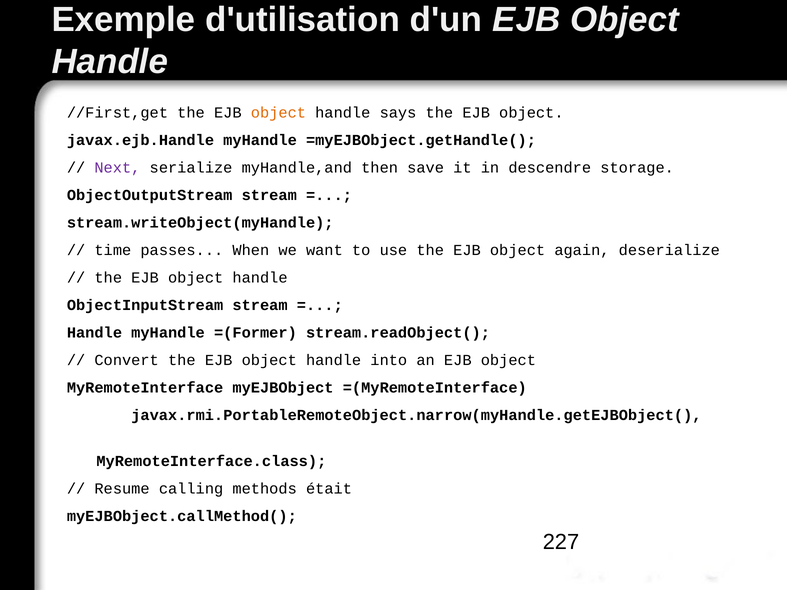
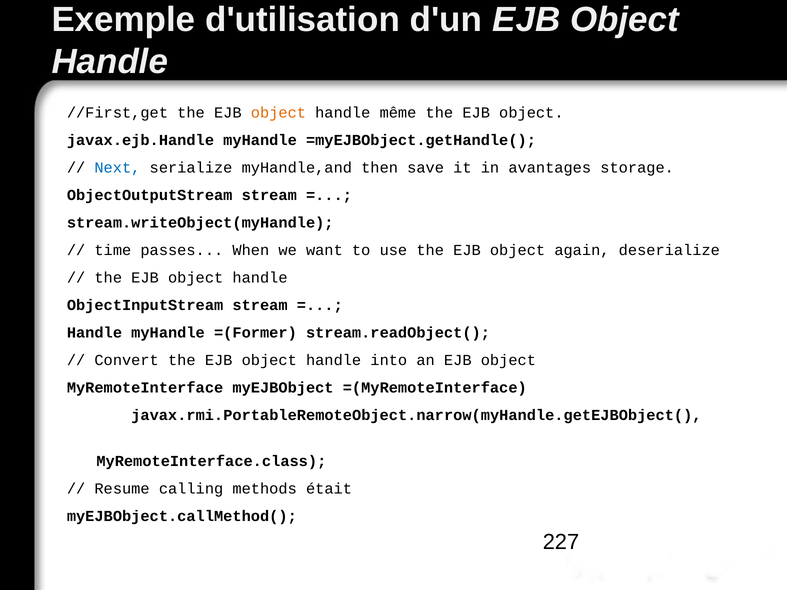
says: says -> même
Next colour: purple -> blue
descendre: descendre -> avantages
